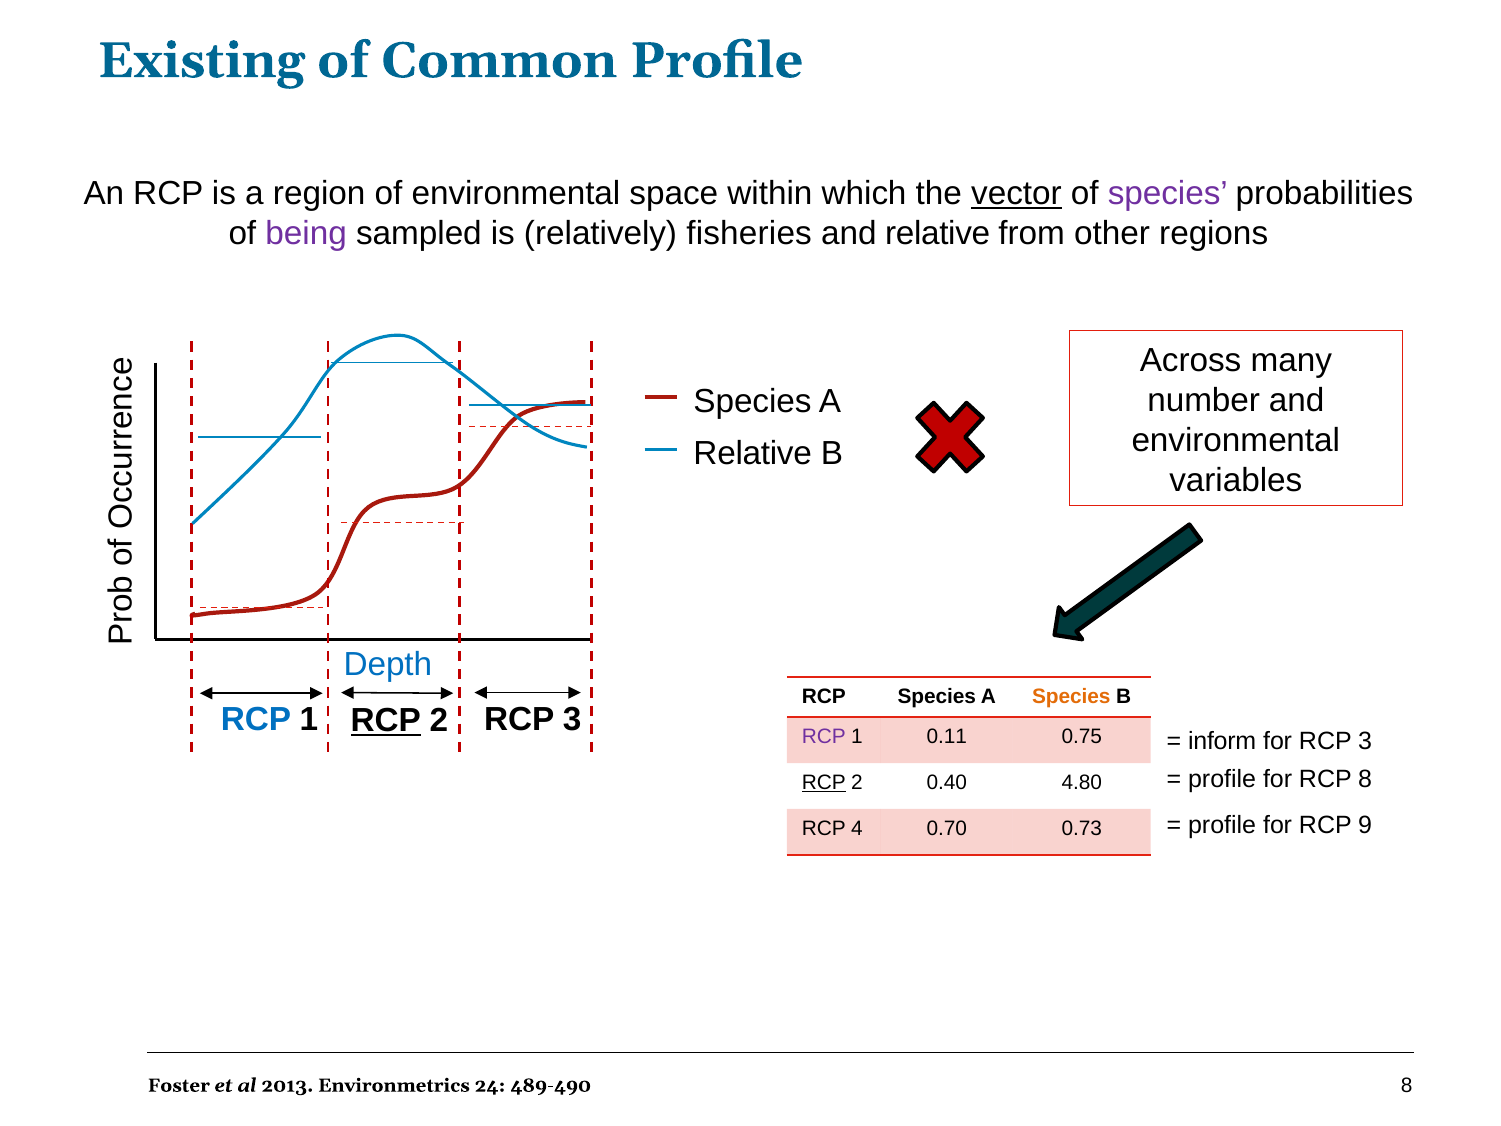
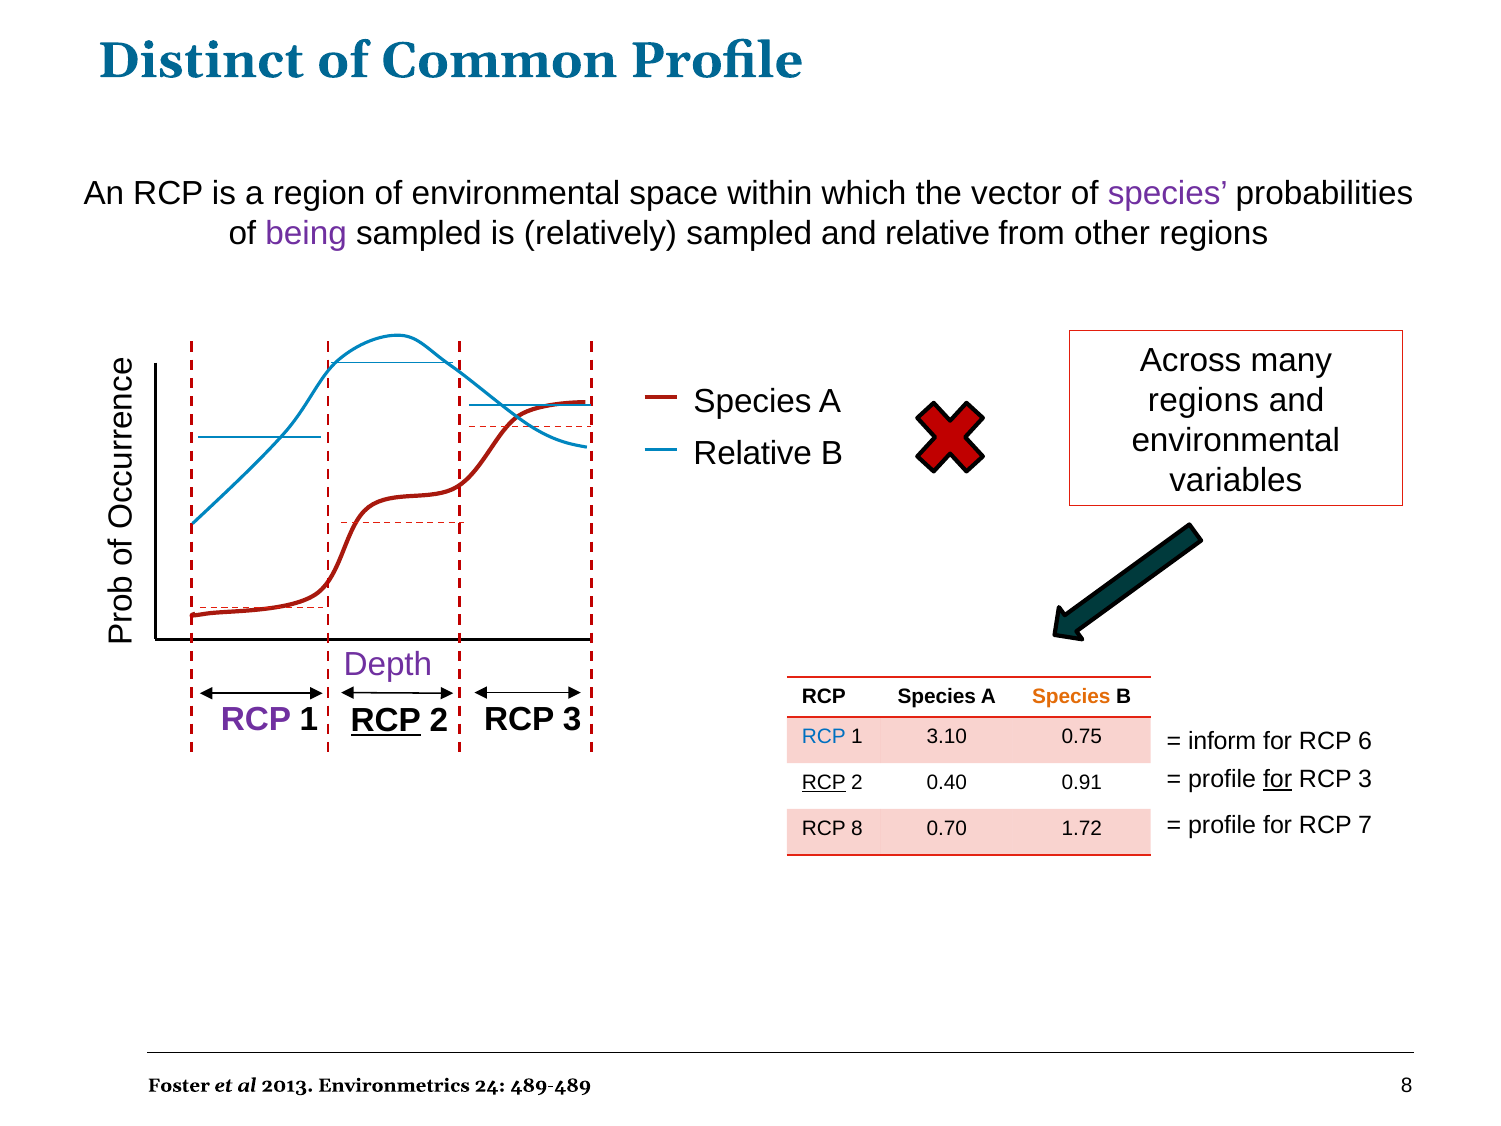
Existing: Existing -> Distinct
vector underline: present -> none
relatively fisheries: fisheries -> sampled
number at (1204, 401): number -> regions
Depth colour: blue -> purple
RCP at (256, 719) colour: blue -> purple
RCP at (824, 736) colour: purple -> blue
0.11: 0.11 -> 3.10
for RCP 3: 3 -> 6
for at (1278, 779) underline: none -> present
8 at (1365, 779): 8 -> 3
4.80: 4.80 -> 0.91
9: 9 -> 7
RCP 4: 4 -> 8
0.73: 0.73 -> 1.72
489-490: 489-490 -> 489-489
